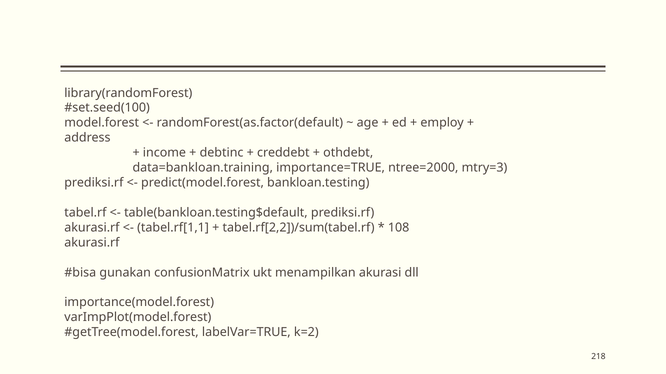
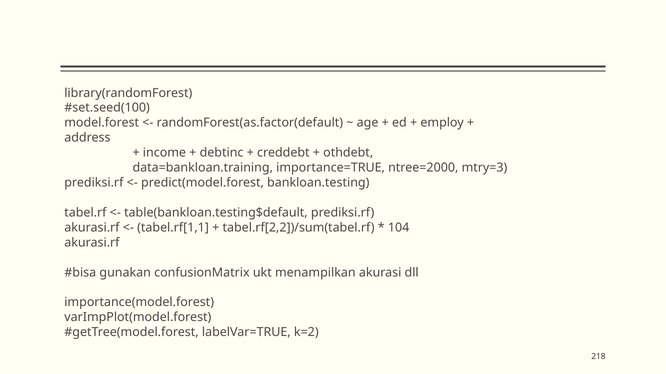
108: 108 -> 104
